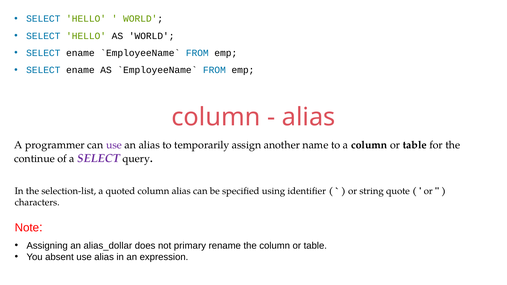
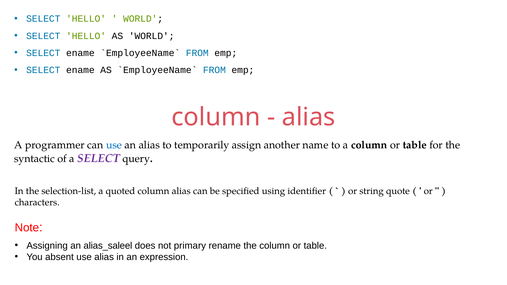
use at (114, 145) colour: purple -> blue
continue: continue -> syntactic
alias_dollar: alias_dollar -> alias_saleel
